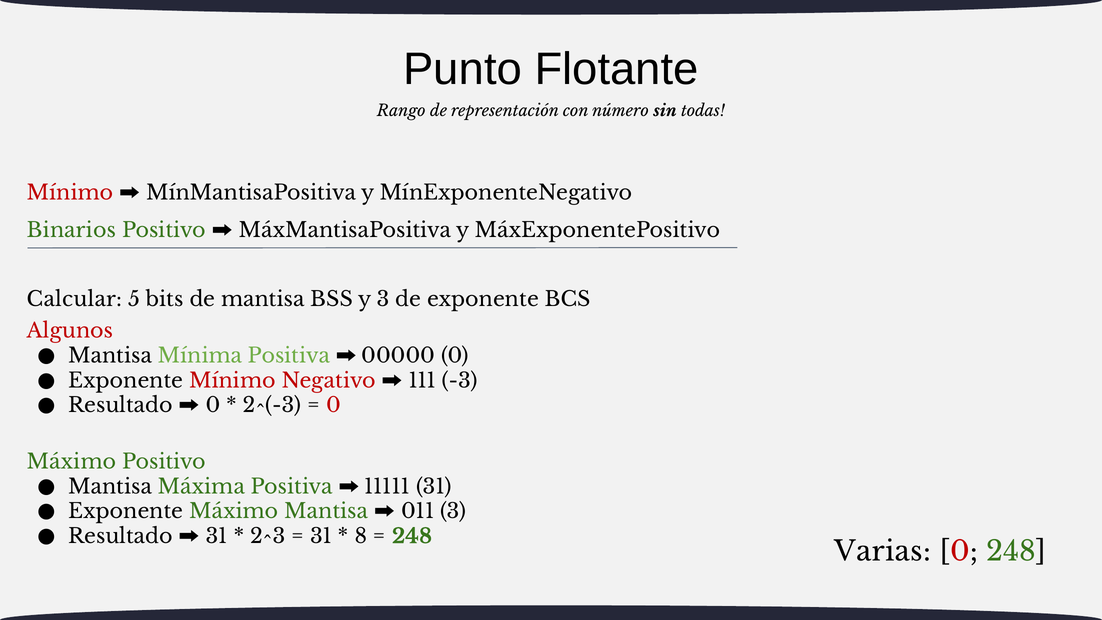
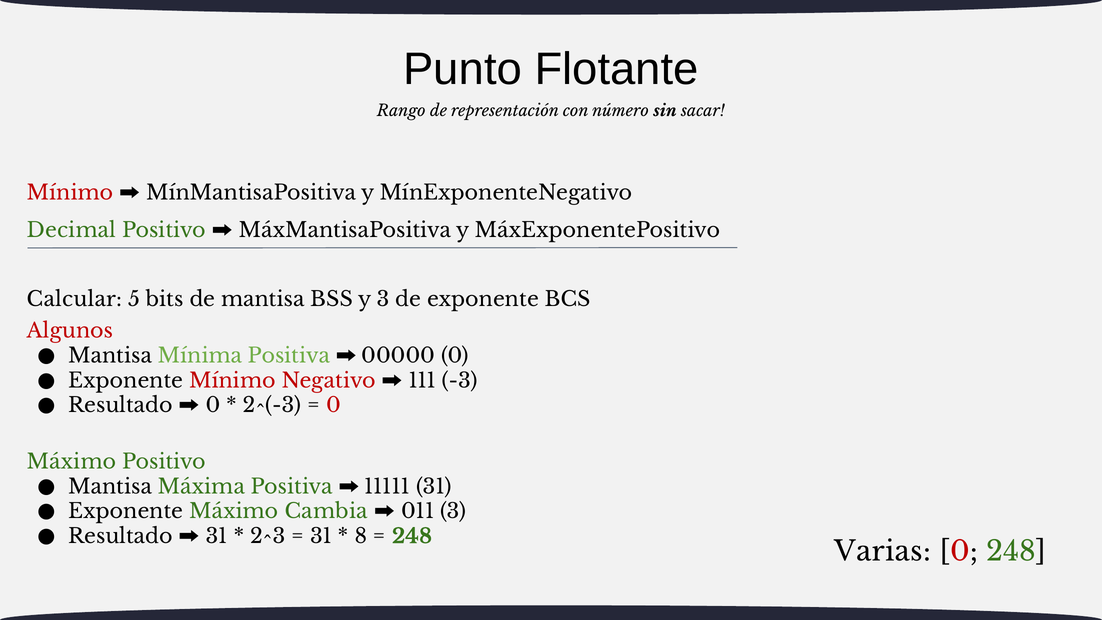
todas: todas -> sacar
Binarios: Binarios -> Decimal
Máximo Mantisa: Mantisa -> Cambia
